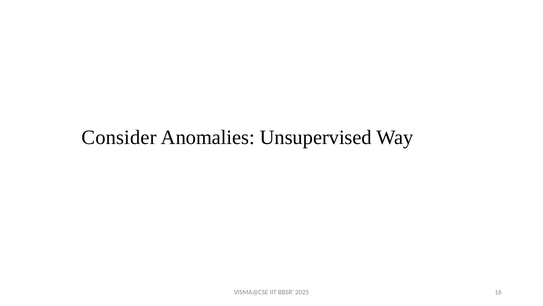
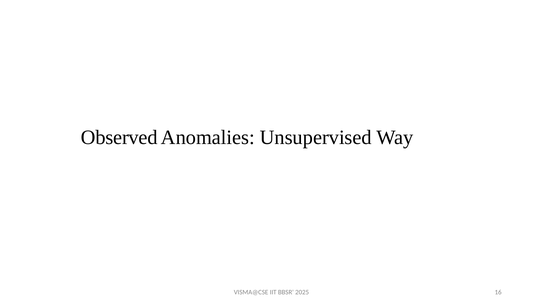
Consider: Consider -> Observed
